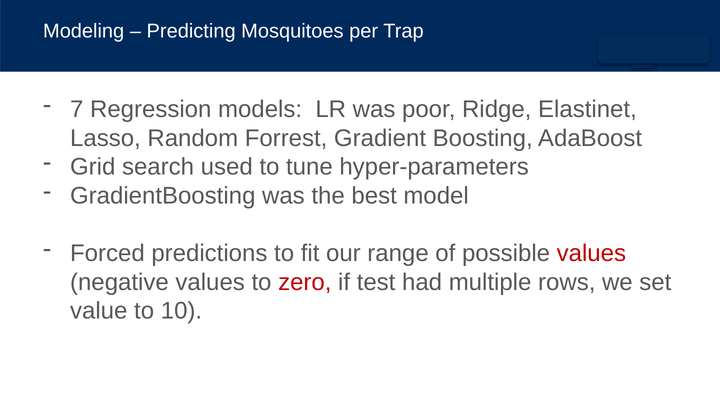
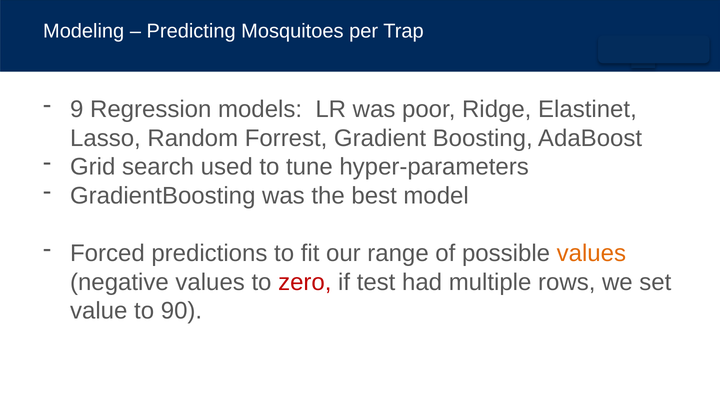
7: 7 -> 9
values at (591, 253) colour: red -> orange
10: 10 -> 90
